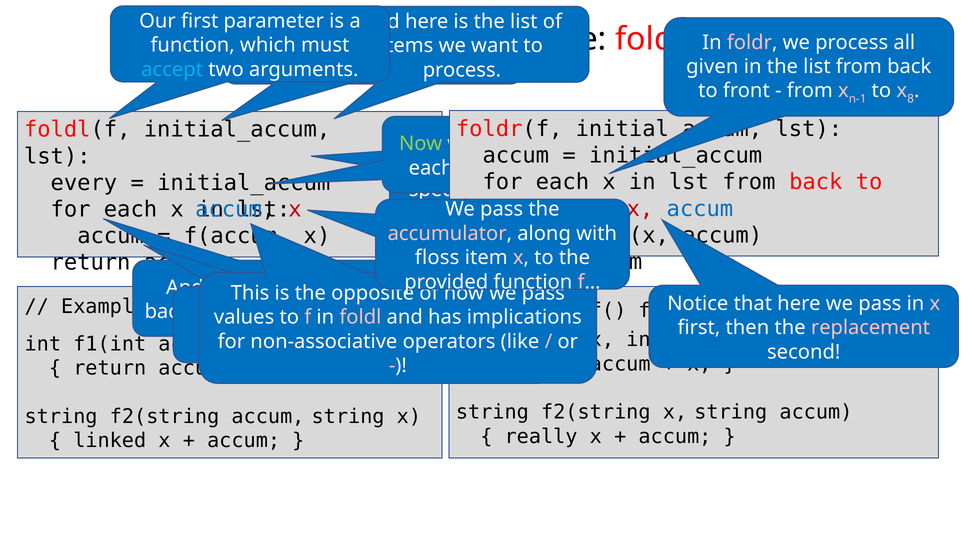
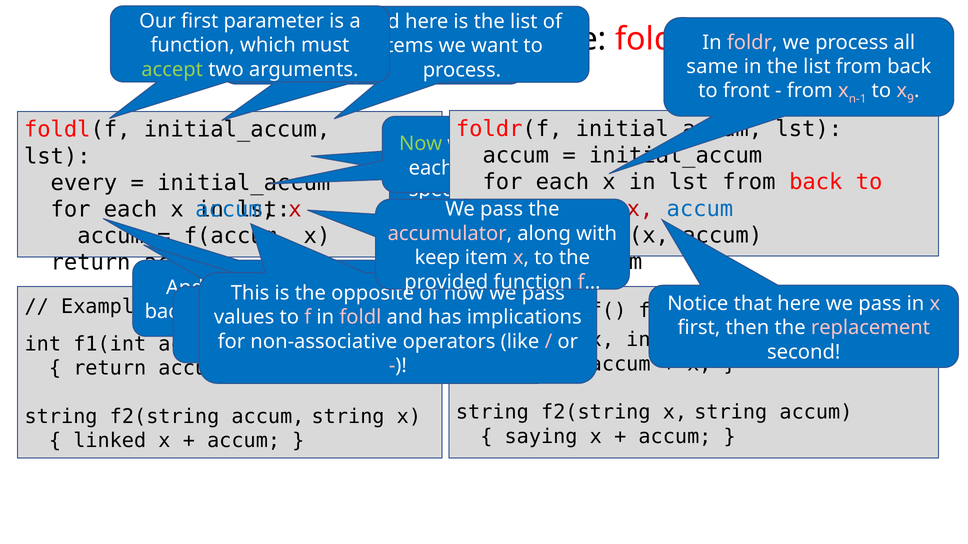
given: given -> same
accept colour: light blue -> light green
8: 8 -> 9
floss: floss -> keep
really: really -> saying
